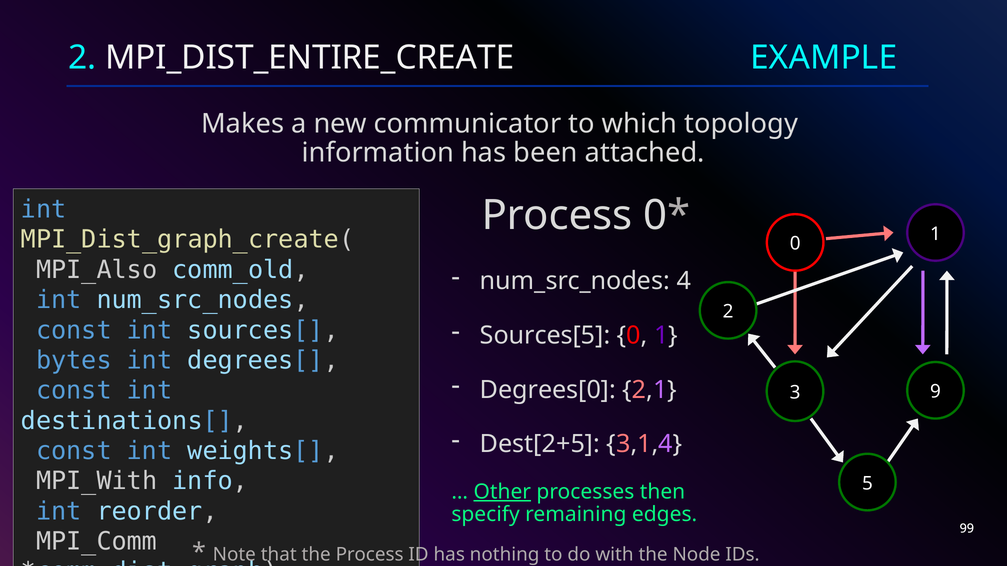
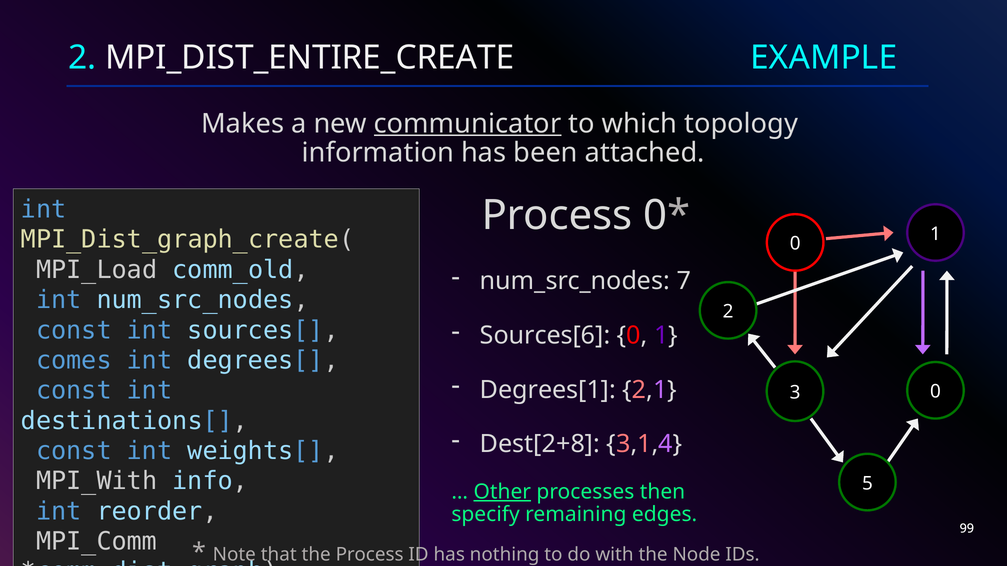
communicator underline: none -> present
MPI_Also: MPI_Also -> MPI_Load
4: 4 -> 7
Sources[5: Sources[5 -> Sources[6
bytes: bytes -> comes
Degrees[0: Degrees[0 -> Degrees[1
3 9: 9 -> 0
Dest[2+5: Dest[2+5 -> Dest[2+8
